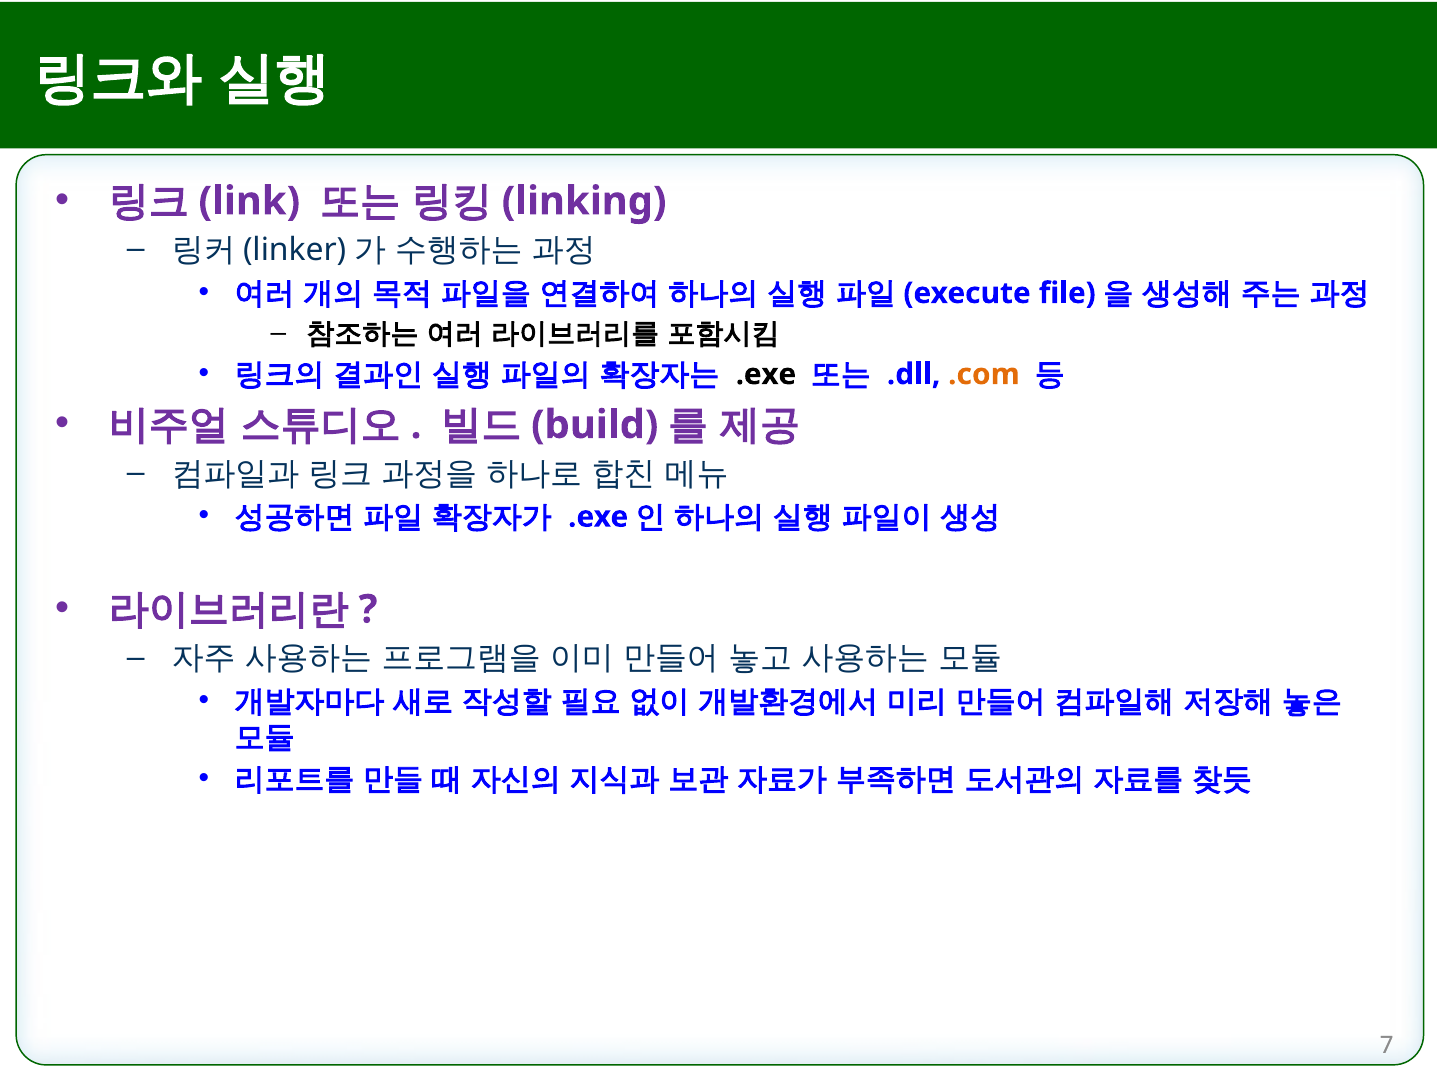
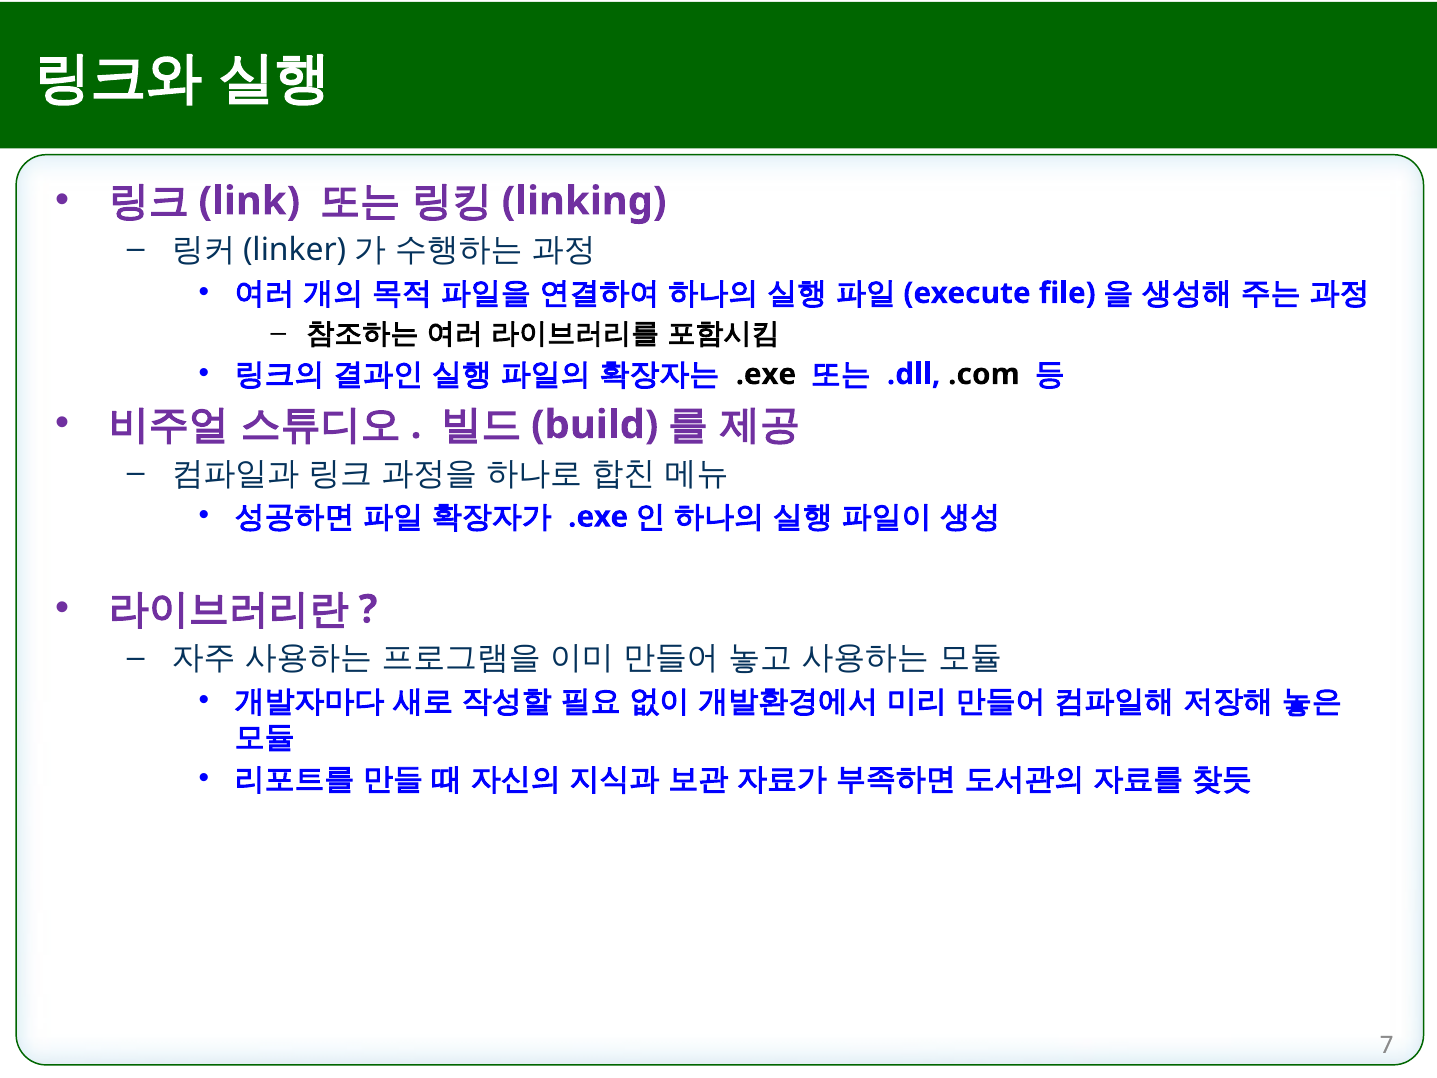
.com colour: orange -> black
